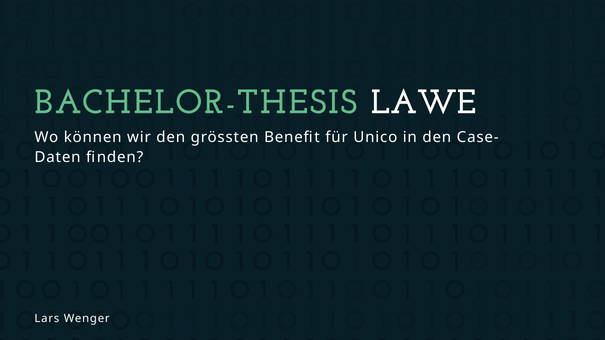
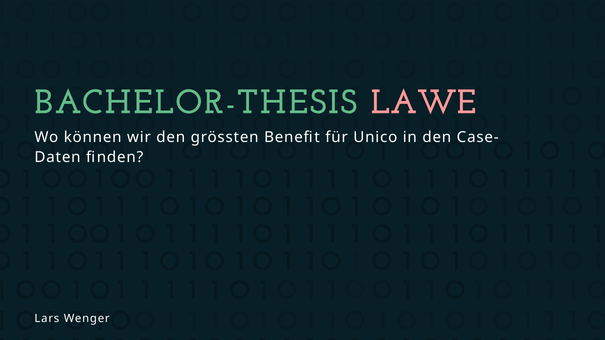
LAWE colour: white -> pink
